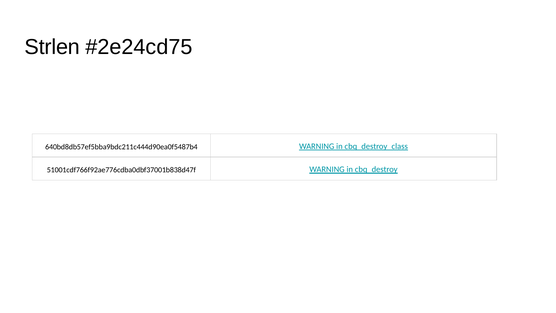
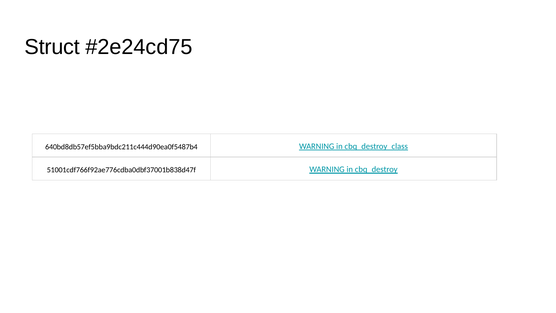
Strlen: Strlen -> Struct
